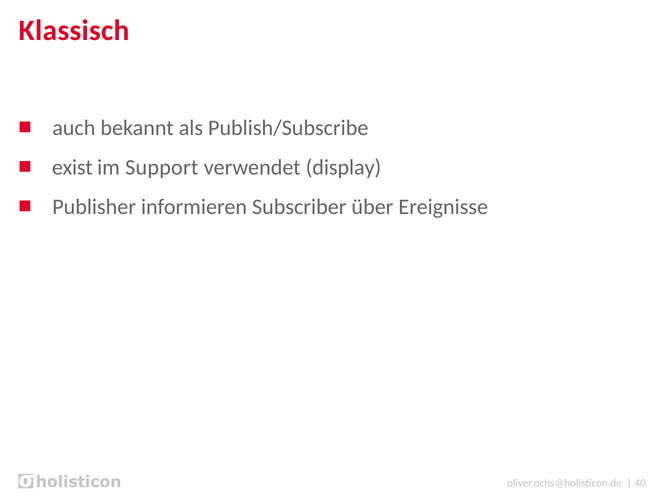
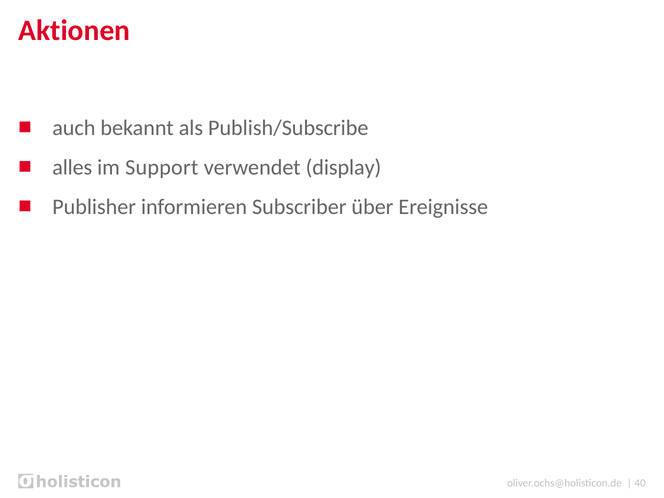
Klassisch: Klassisch -> Aktionen
exist: exist -> alles
